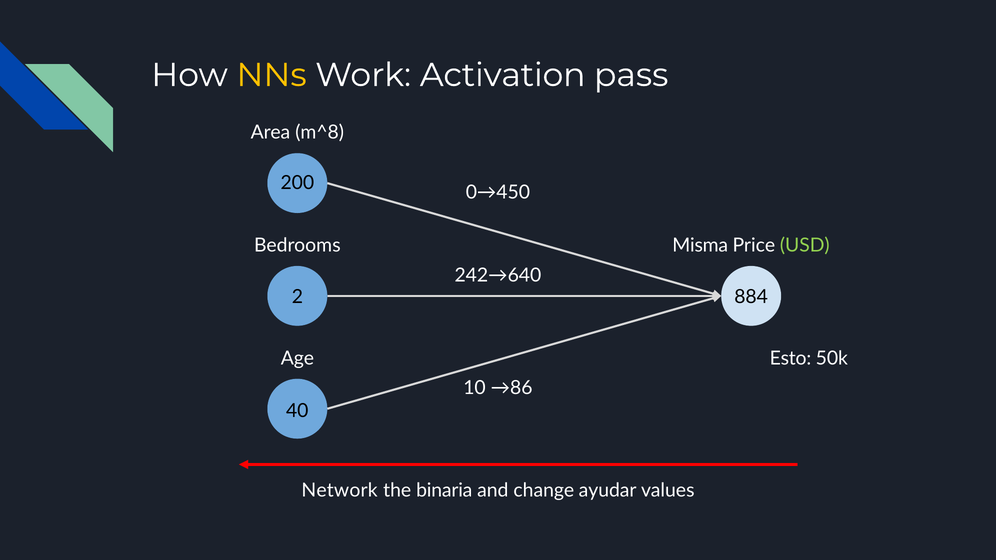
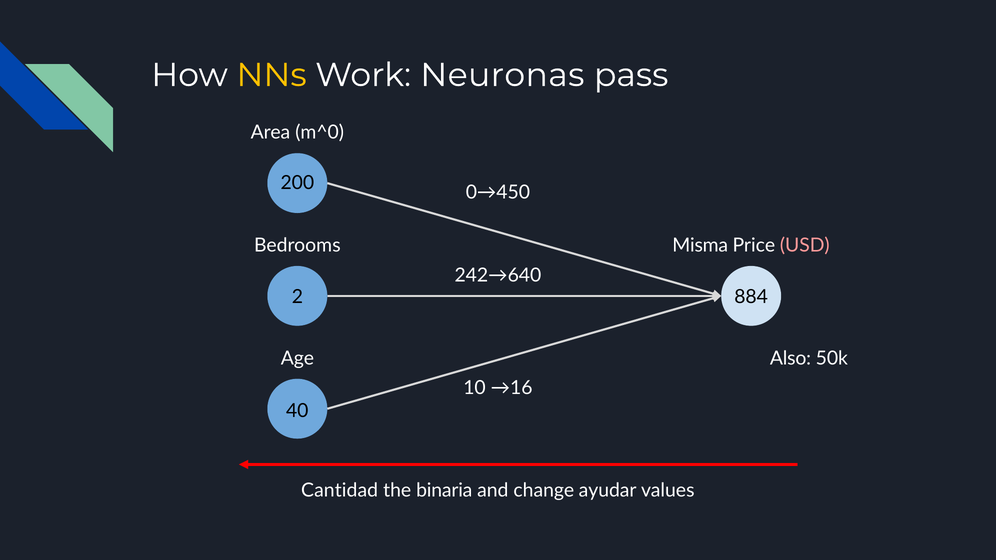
Activation: Activation -> Neuronas
m^8: m^8 -> m^0
USD colour: light green -> pink
Esto: Esto -> Also
→86: →86 -> →16
Network: Network -> Cantidad
